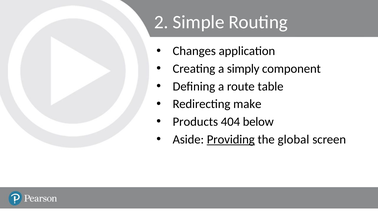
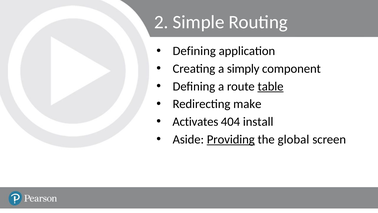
Changes at (194, 51): Changes -> Defining
table underline: none -> present
Products: Products -> Activates
below: below -> install
